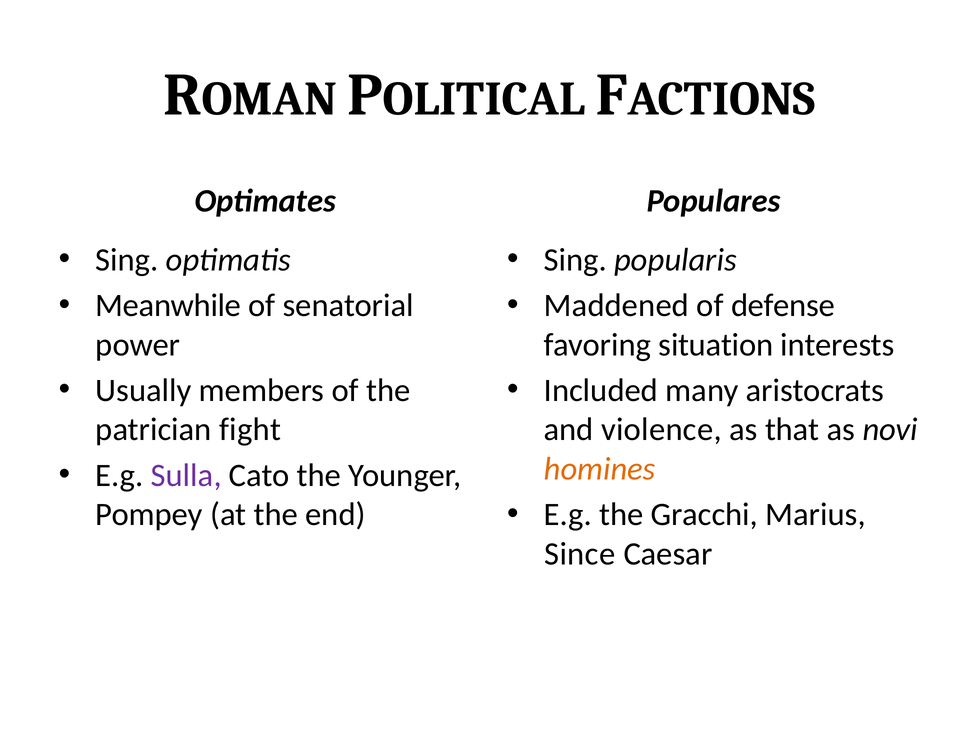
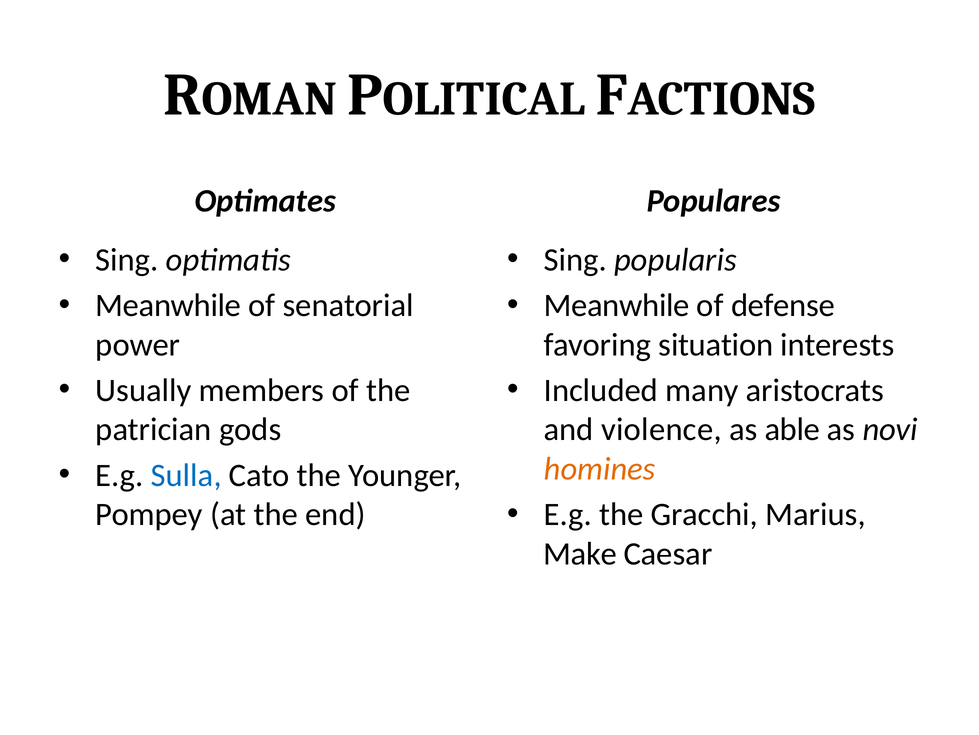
Maddened at (616, 305): Maddened -> Meanwhile
fight: fight -> gods
that: that -> able
Sulla colour: purple -> blue
Since: Since -> Make
